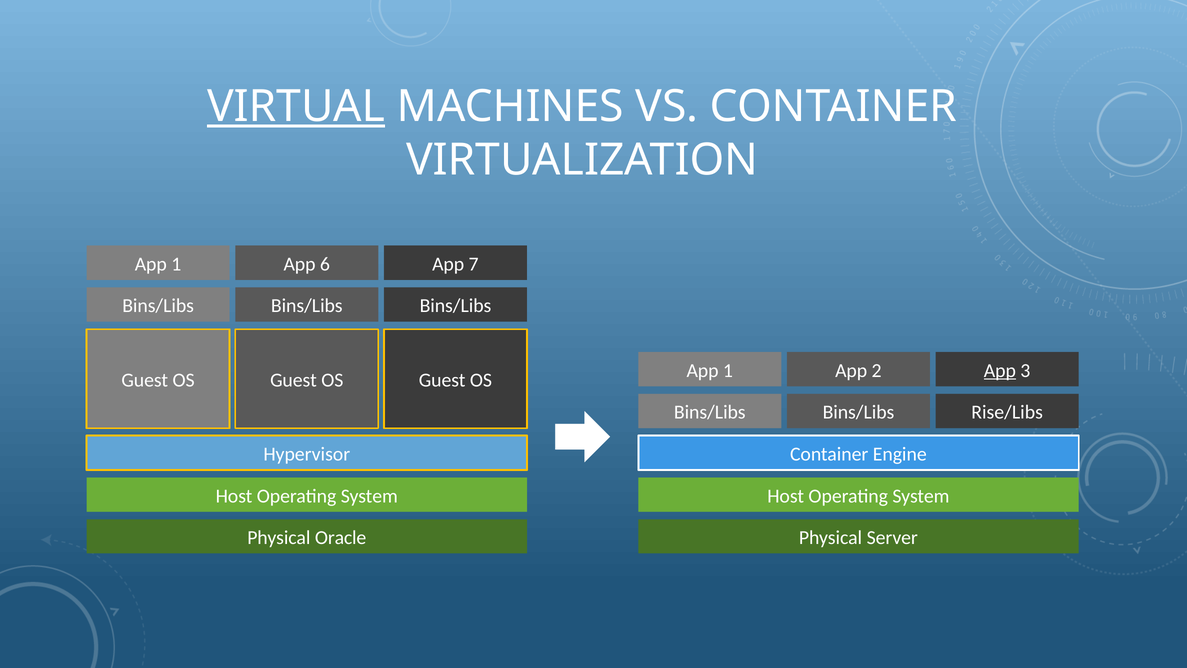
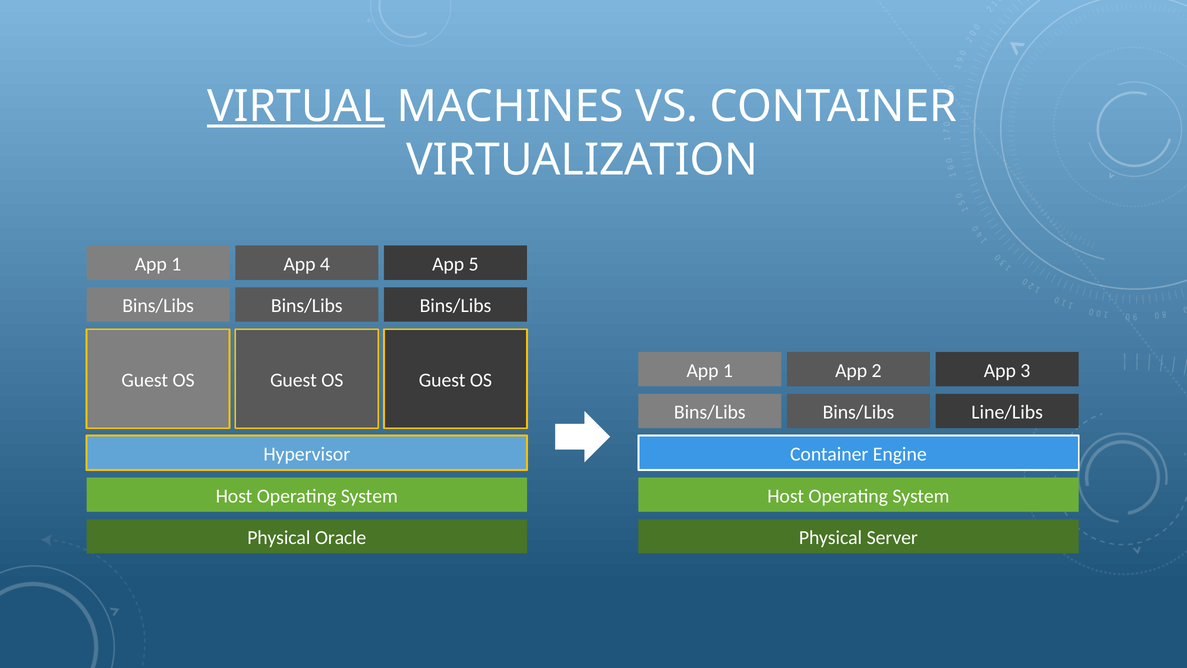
6: 6 -> 4
7: 7 -> 5
App at (1000, 370) underline: present -> none
Rise/Libs: Rise/Libs -> Line/Libs
